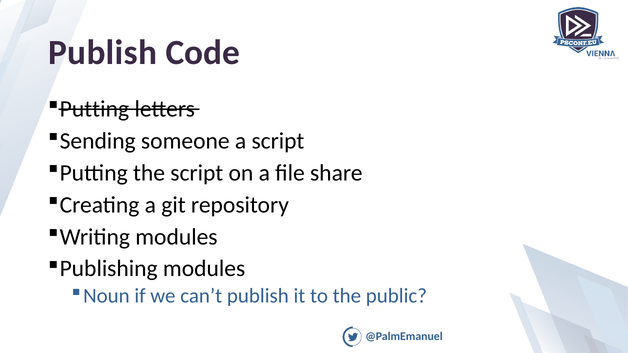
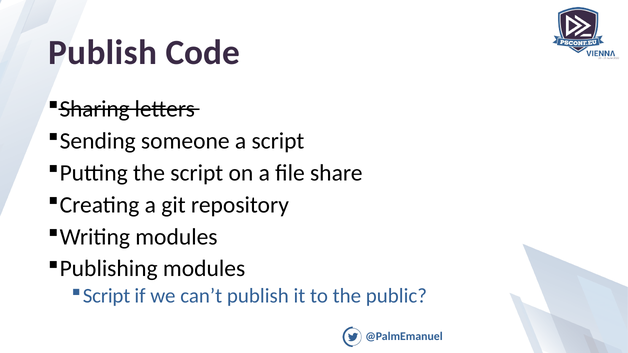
Putting at (94, 109): Putting -> Sharing
Noun at (106, 296): Noun -> Script
